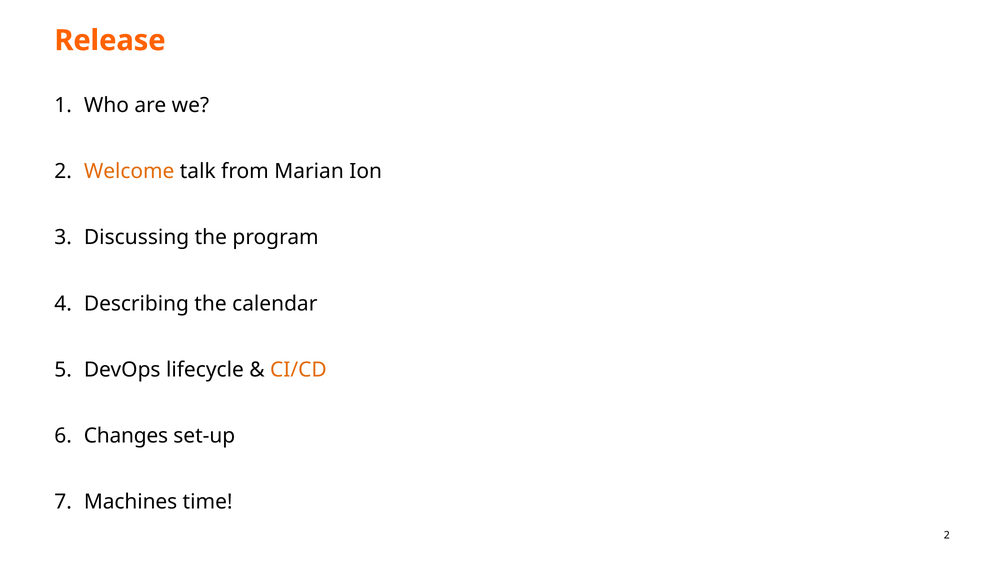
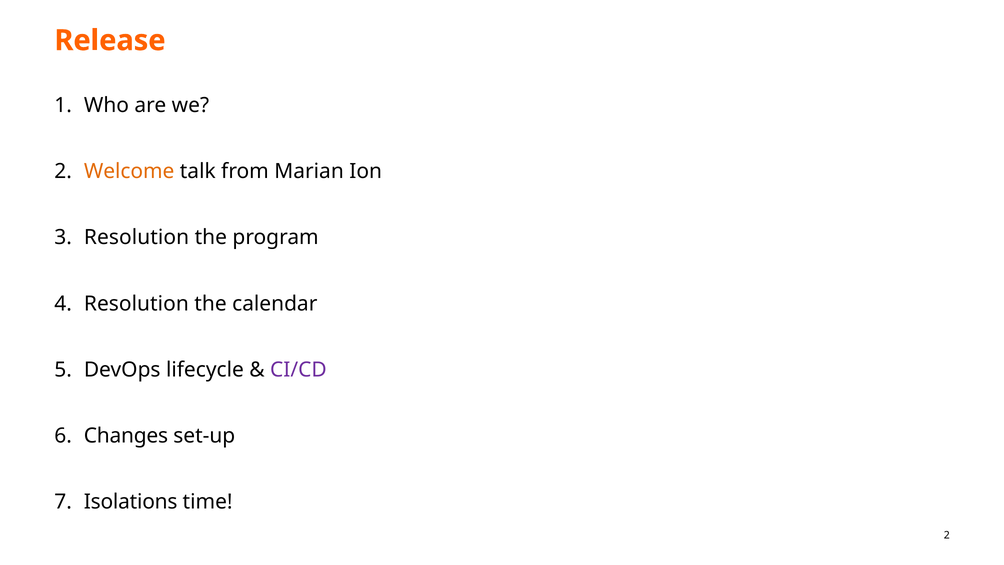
Discussing at (137, 237): Discussing -> Resolution
Describing at (136, 303): Describing -> Resolution
CI/CD colour: orange -> purple
Machines: Machines -> Isolations
